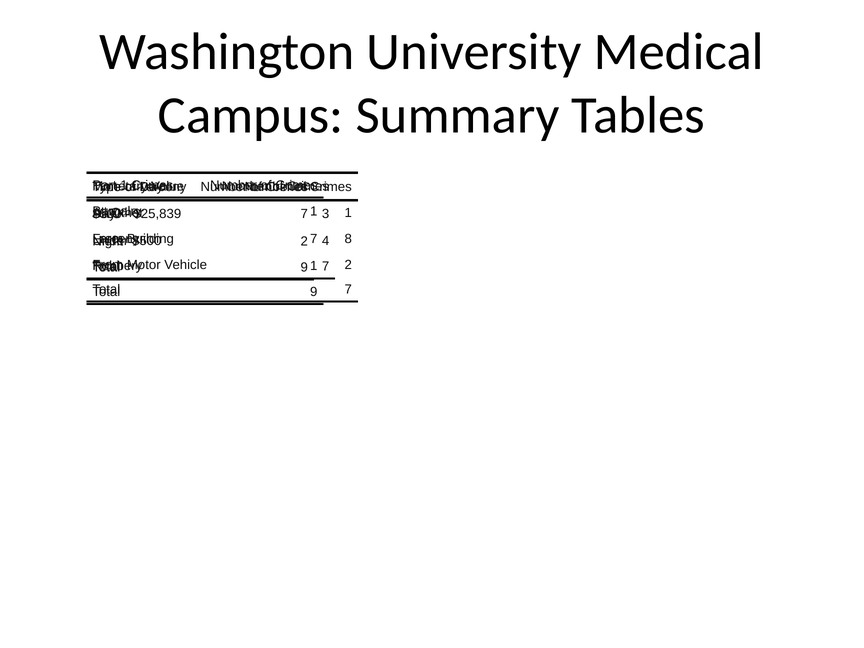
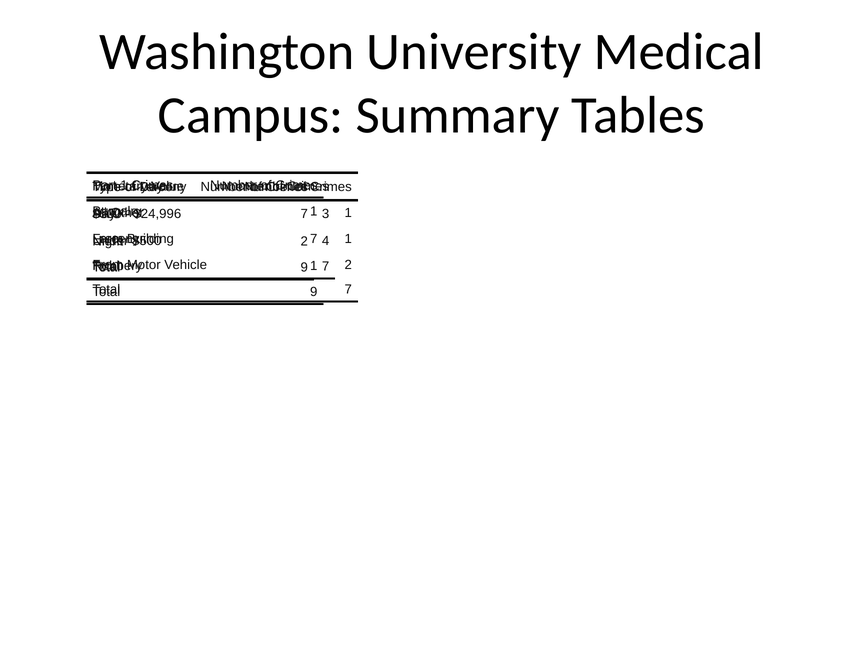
$25,839: $25,839 -> $24,996
8 at (348, 239): 8 -> 1
